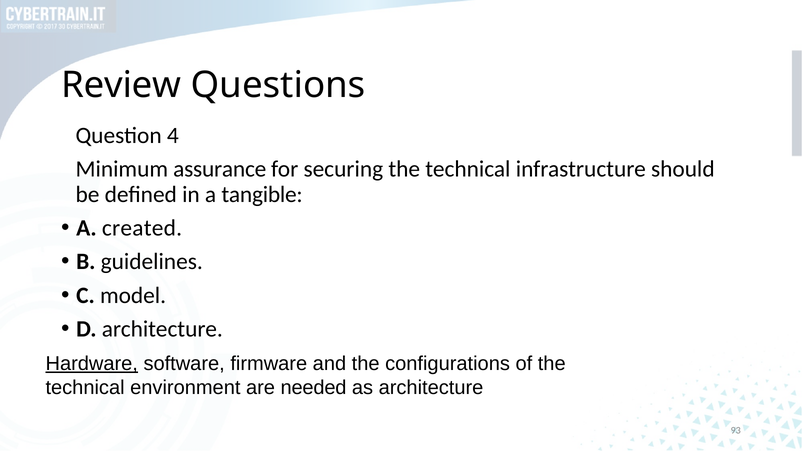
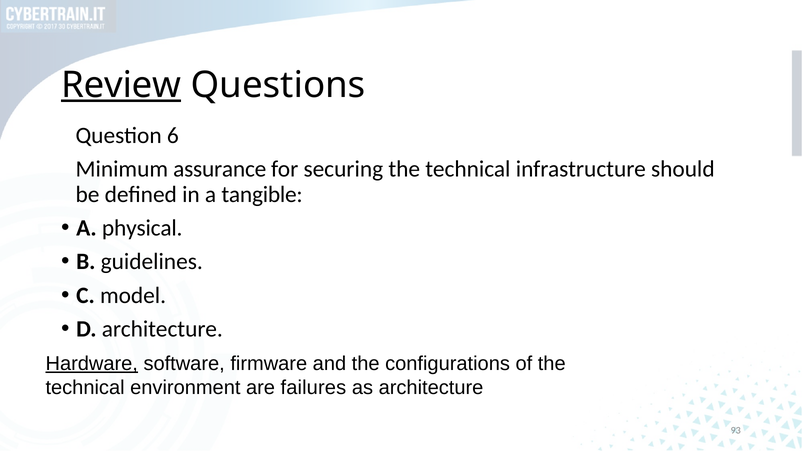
Review underline: none -> present
4: 4 -> 6
created: created -> physical
needed: needed -> failures
